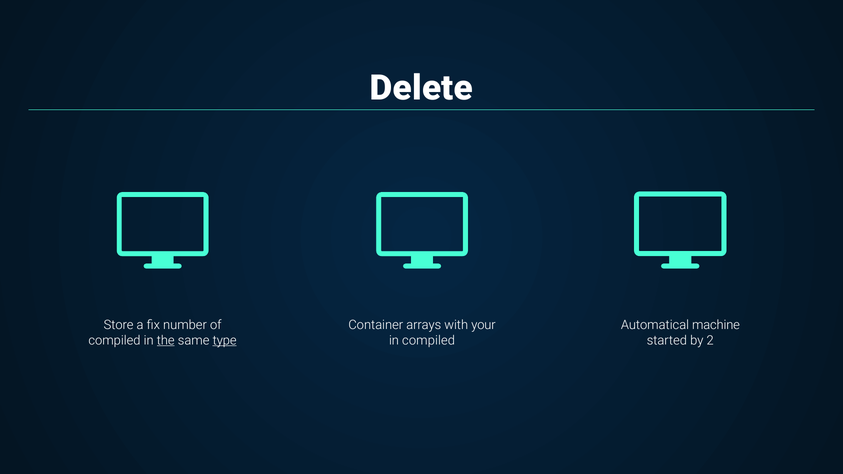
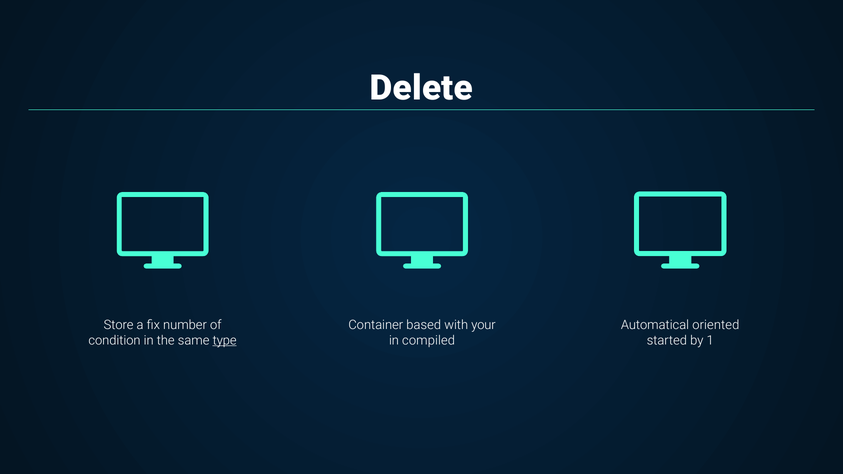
arrays: arrays -> based
machine: machine -> oriented
compiled at (114, 340): compiled -> condition
the underline: present -> none
2: 2 -> 1
